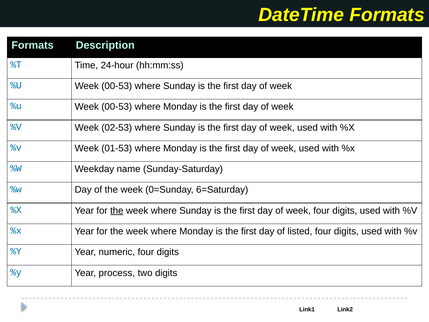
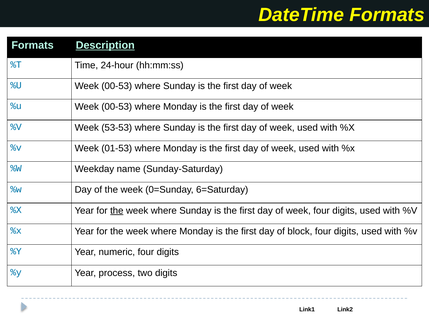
Description underline: none -> present
02-53: 02-53 -> 53-53
listed: listed -> block
